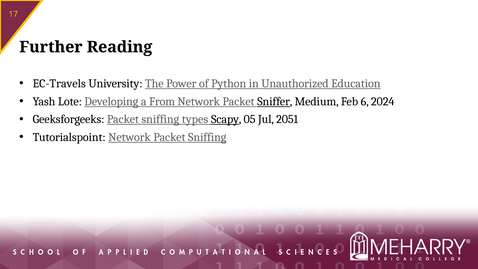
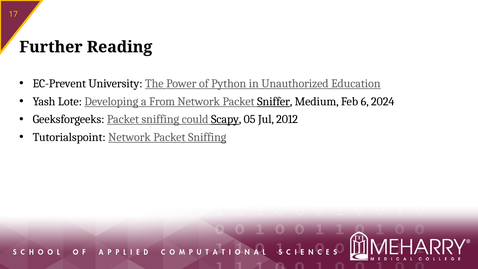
EC-Travels: EC-Travels -> EC-Prevent
types: types -> could
2051: 2051 -> 2012
